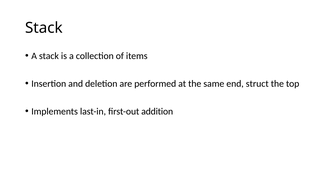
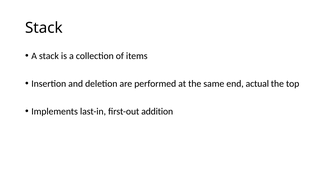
struct: struct -> actual
